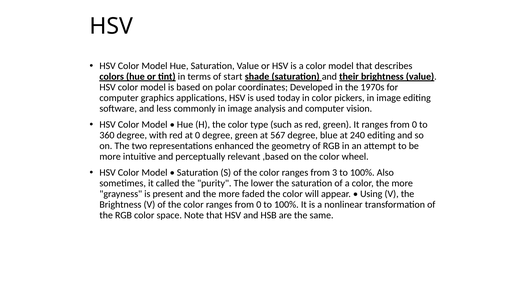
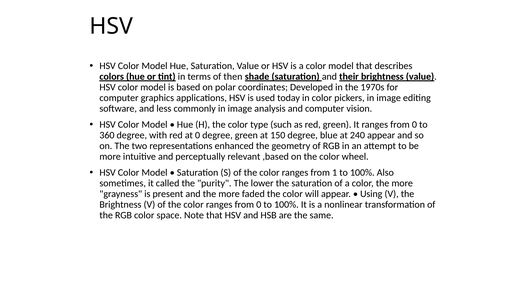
start: start -> then
567: 567 -> 150
240 editing: editing -> appear
3: 3 -> 1
